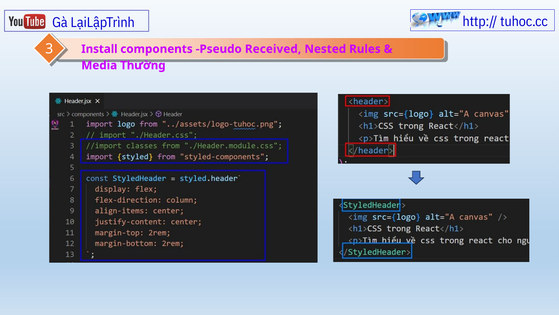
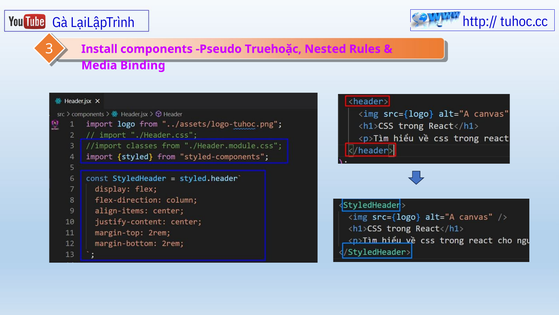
Received: Received -> Truehoặc
Thường: Thường -> Binding
